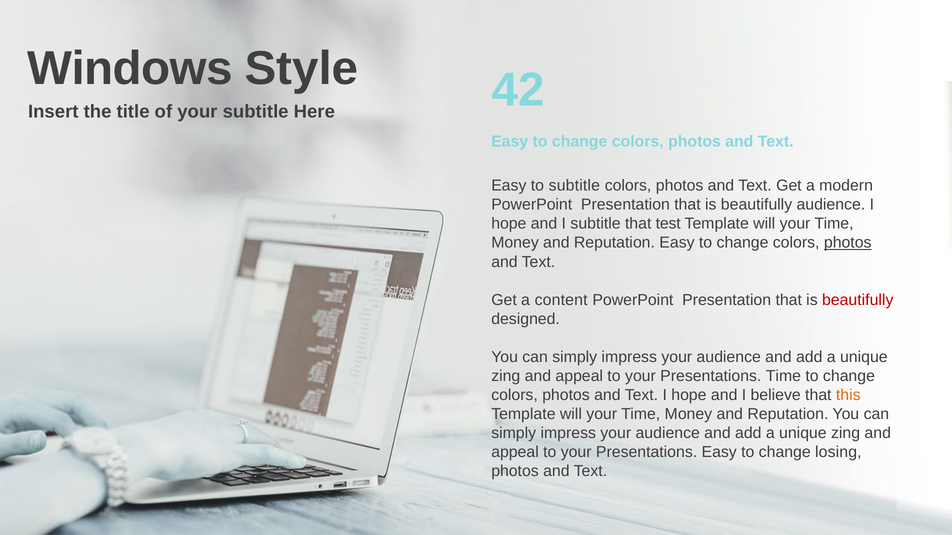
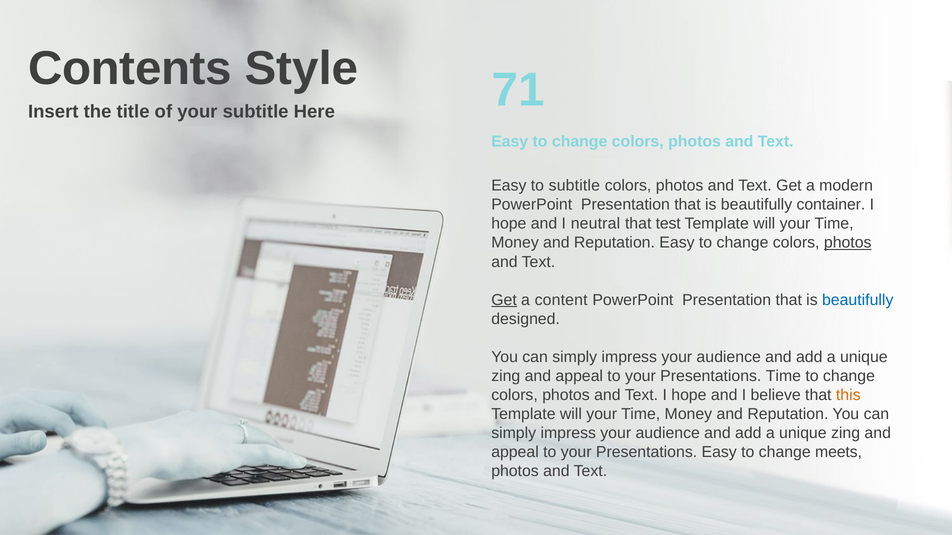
Windows: Windows -> Contents
42: 42 -> 71
beautifully audience: audience -> container
I subtitle: subtitle -> neutral
Get at (504, 300) underline: none -> present
beautifully at (858, 300) colour: red -> blue
losing: losing -> meets
